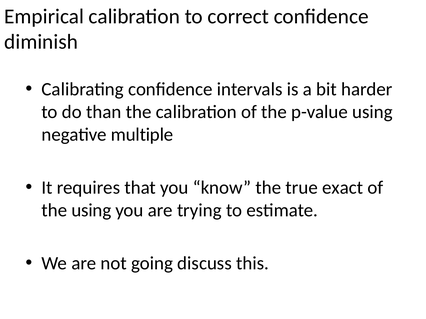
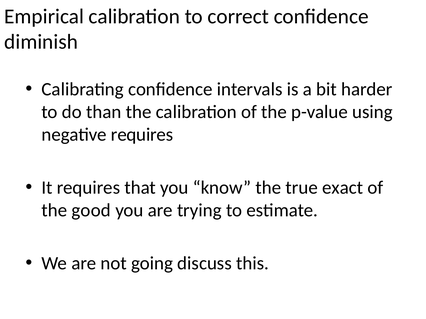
negative multiple: multiple -> requires
the using: using -> good
